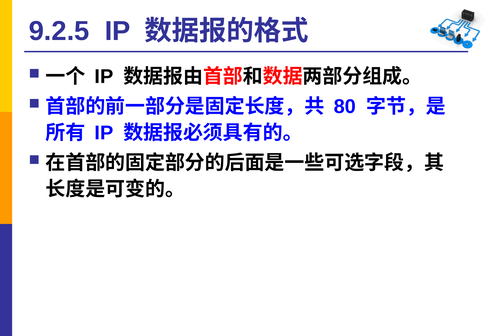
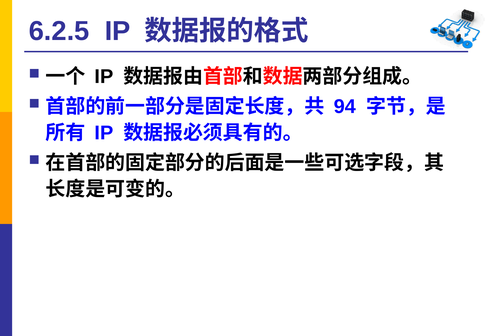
9.2.5: 9.2.5 -> 6.2.5
80: 80 -> 94
